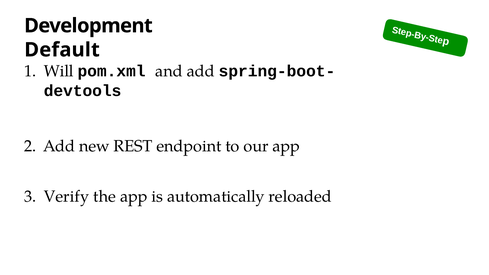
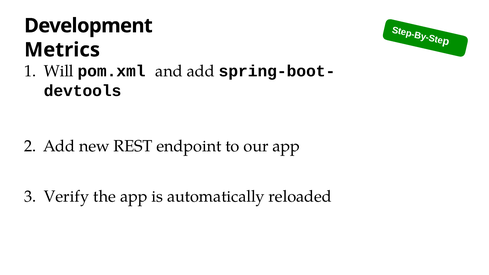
Default: Default -> Metrics
